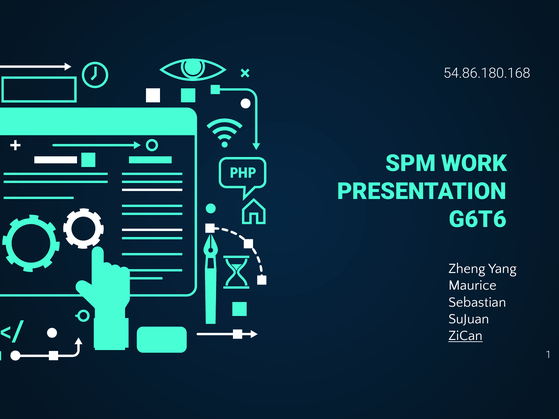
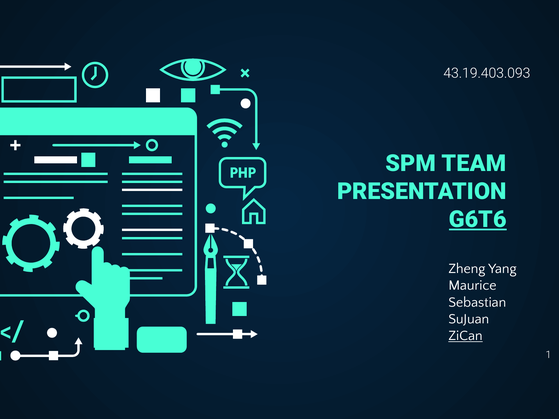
54.86.180.168: 54.86.180.168 -> 43.19.403.093
WORK: WORK -> TEAM
G6T6 underline: none -> present
